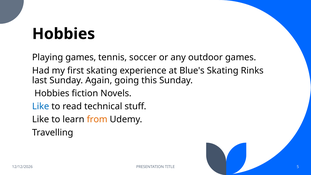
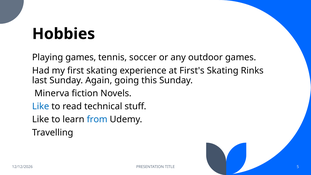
Blue's: Blue's -> First's
Hobbies at (52, 93): Hobbies -> Minerva
from colour: orange -> blue
